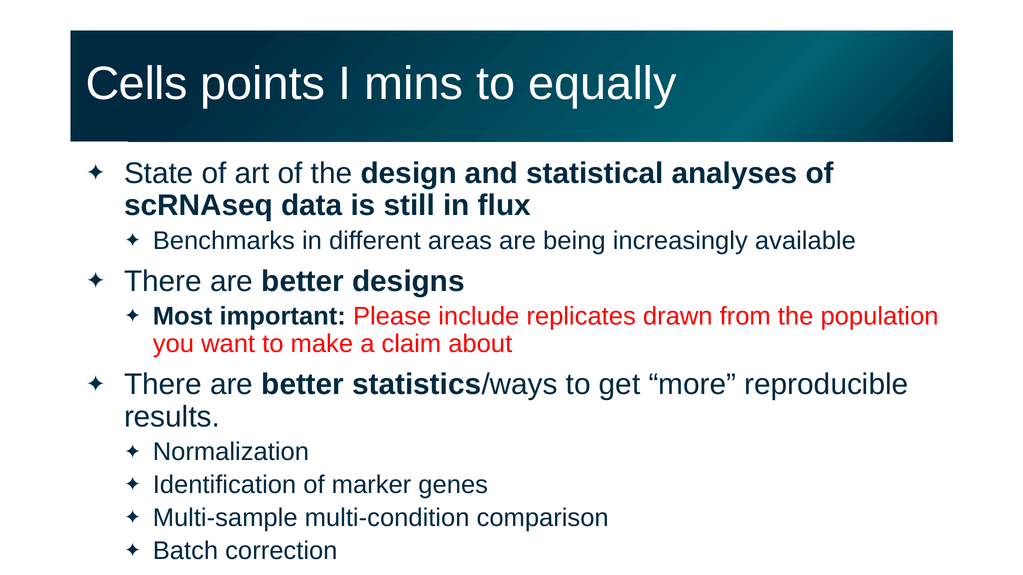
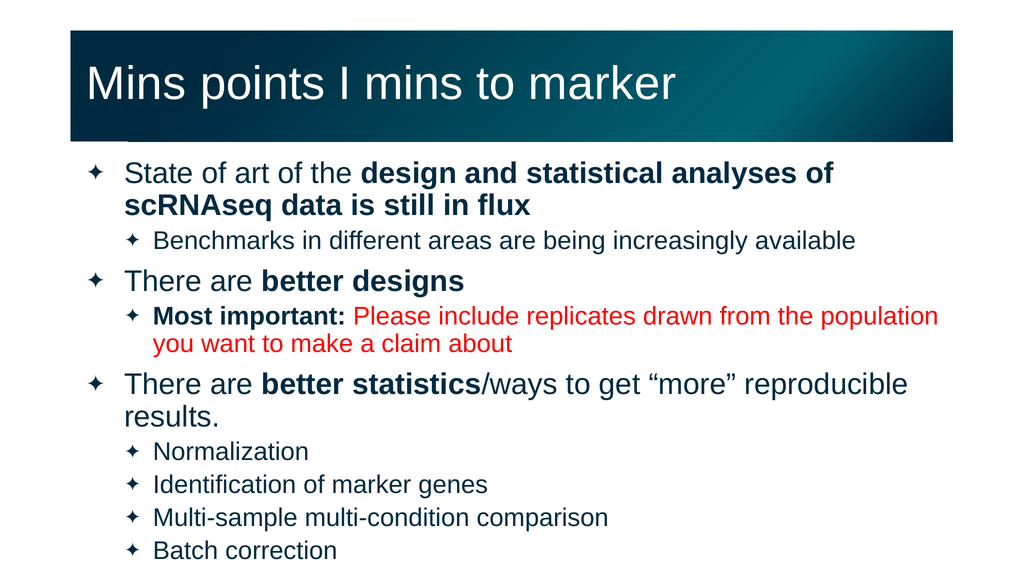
Cells at (137, 84): Cells -> Mins
to equally: equally -> marker
